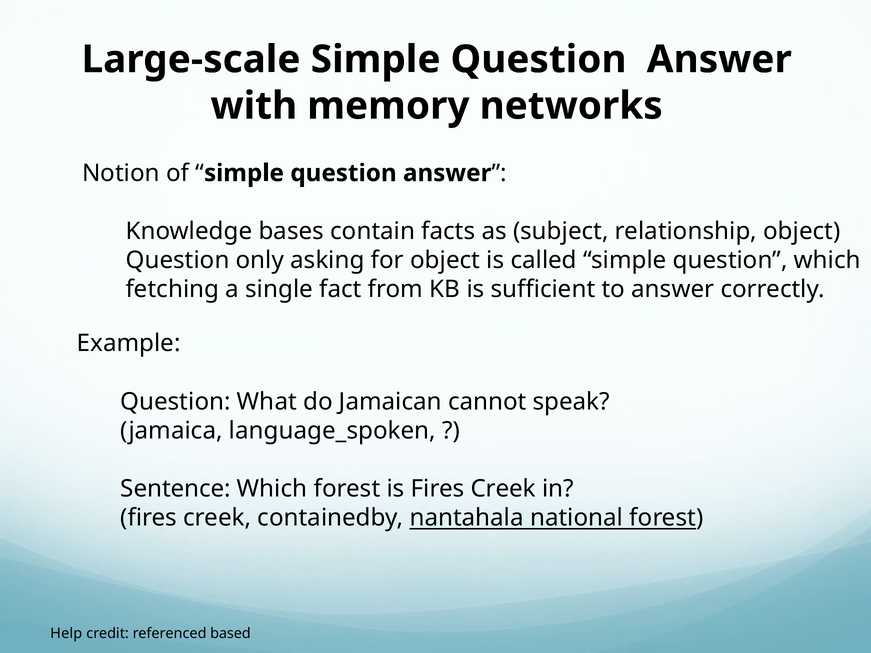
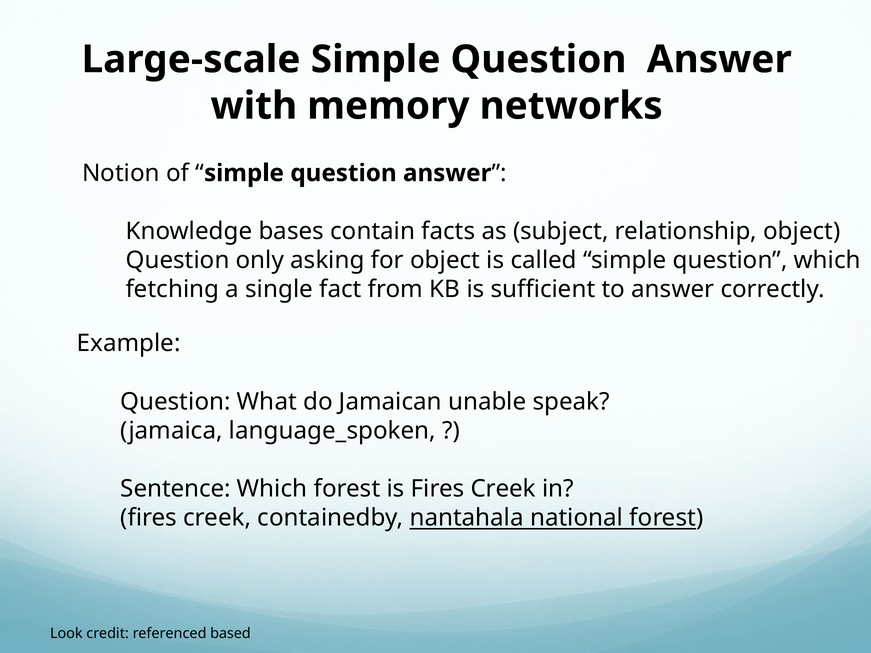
cannot: cannot -> unable
Help: Help -> Look
